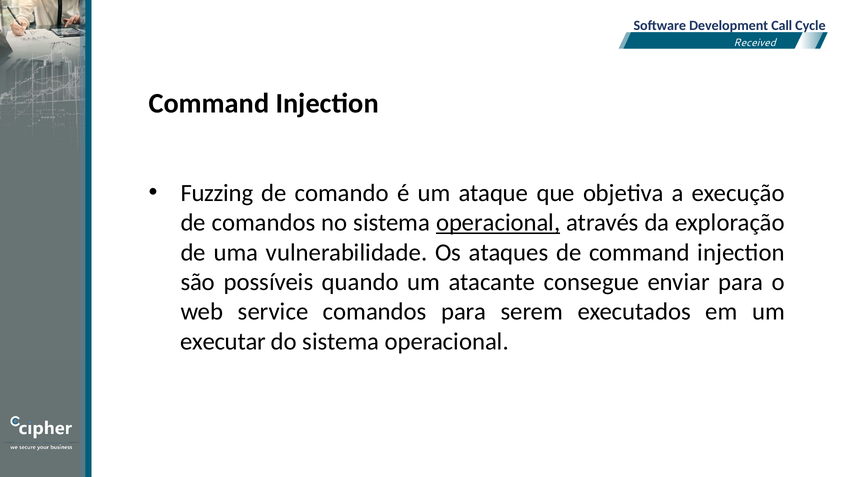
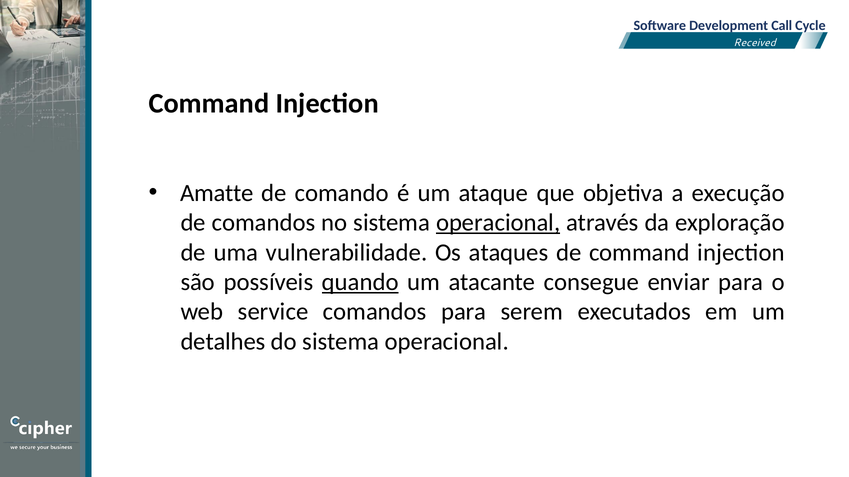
Fuzzing: Fuzzing -> Amatte
quando underline: none -> present
executar: executar -> detalhes
